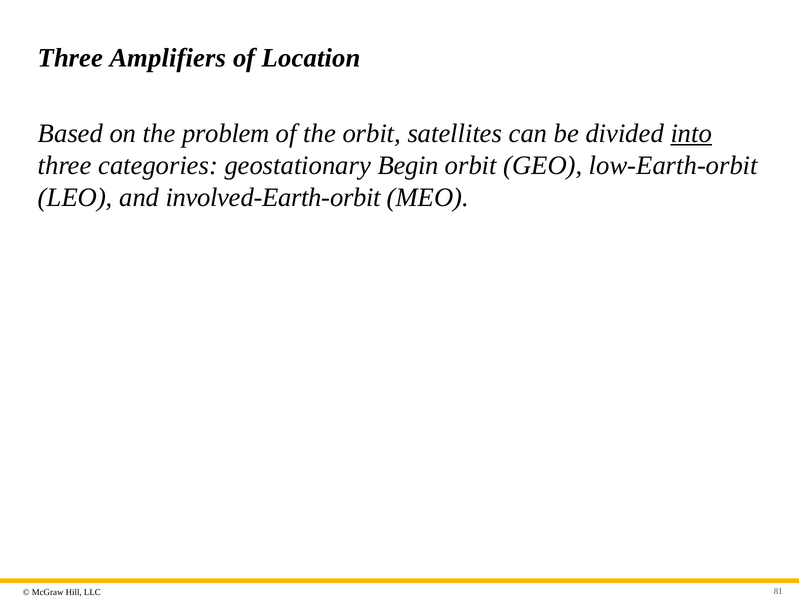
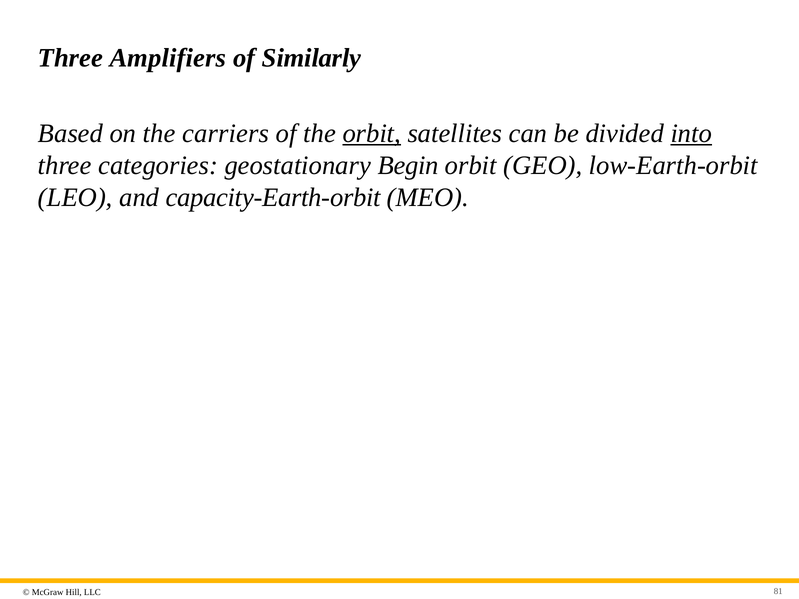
Location: Location -> Similarly
problem: problem -> carriers
orbit at (372, 133) underline: none -> present
involved-Earth-orbit: involved-Earth-orbit -> capacity-Earth-orbit
